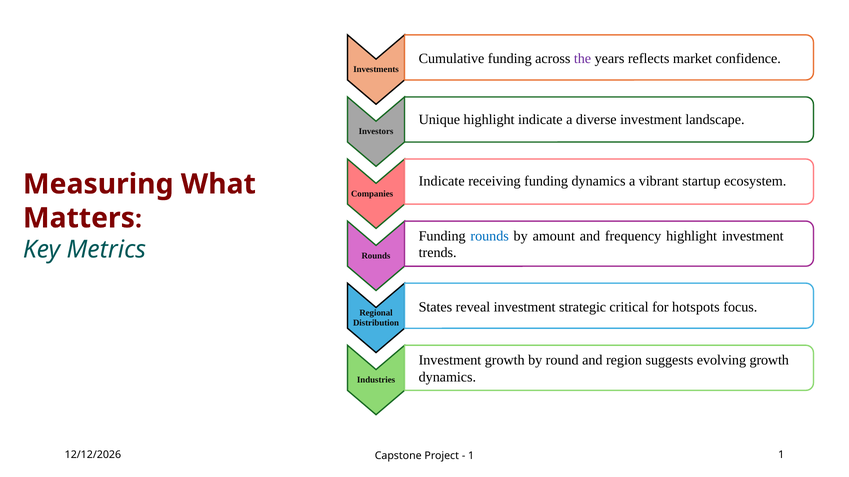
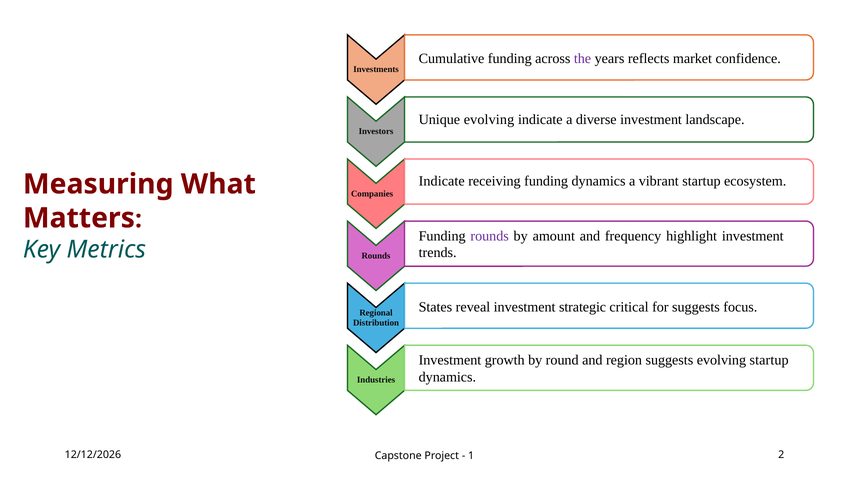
Unique highlight: highlight -> evolving
rounds at (490, 236) colour: blue -> purple
for hotspots: hotspots -> suggests
evolving growth: growth -> startup
1 1: 1 -> 2
